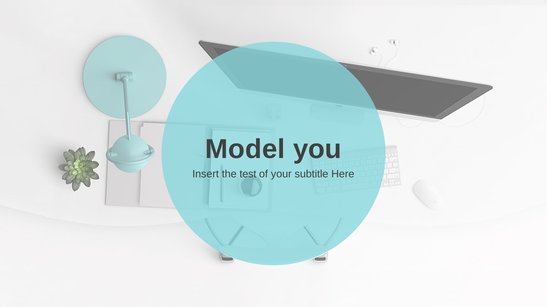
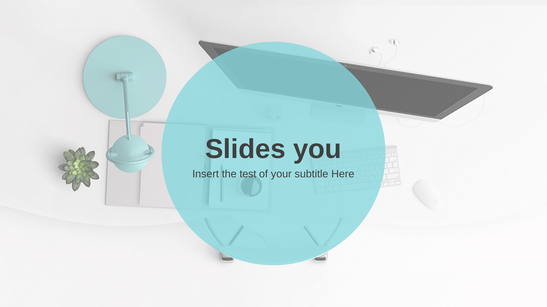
Model: Model -> Slides
